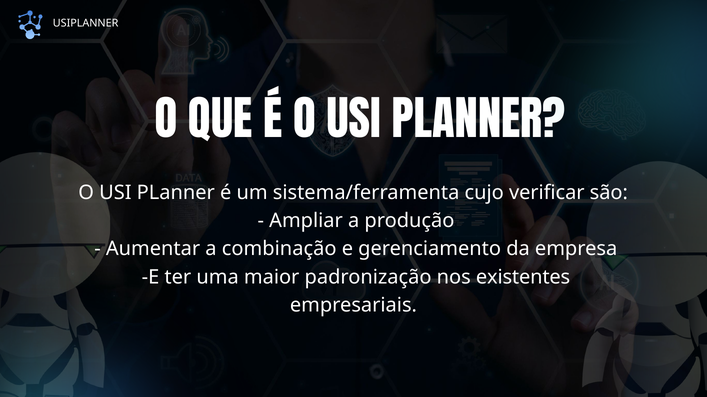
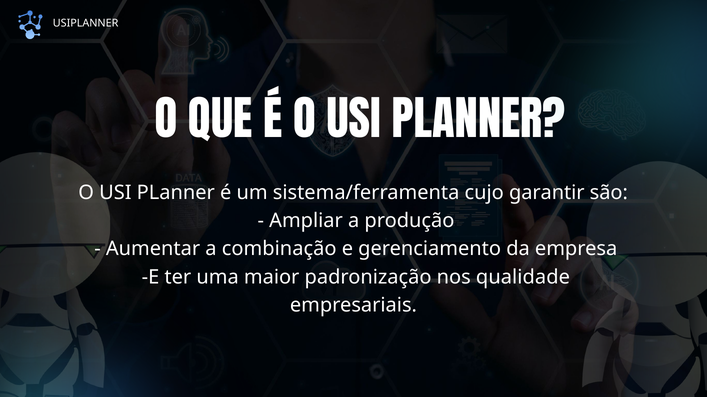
verificar: verificar -> garantir
existentes: existentes -> qualidade
